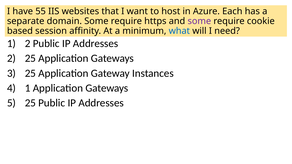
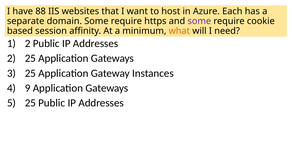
55: 55 -> 88
what colour: blue -> orange
1 at (28, 88): 1 -> 9
